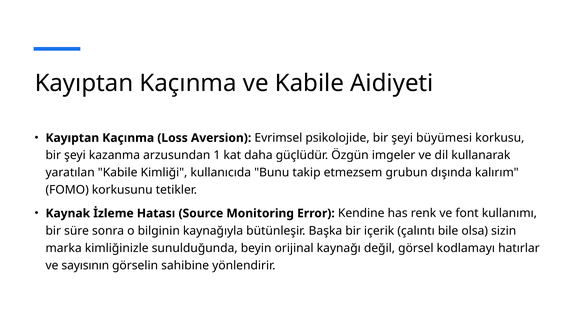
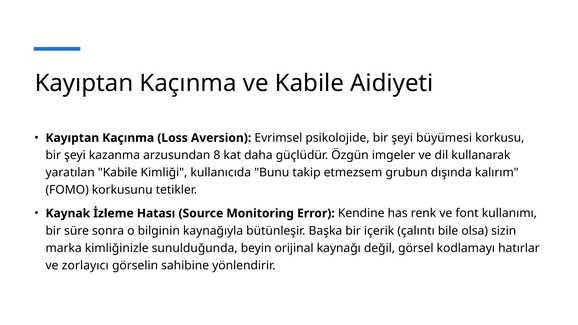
1: 1 -> 8
sayısının: sayısının -> zorlayıcı
